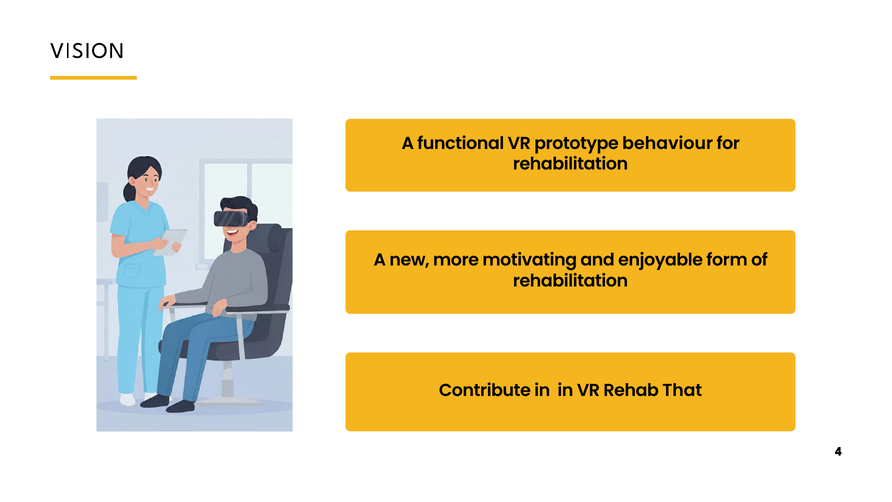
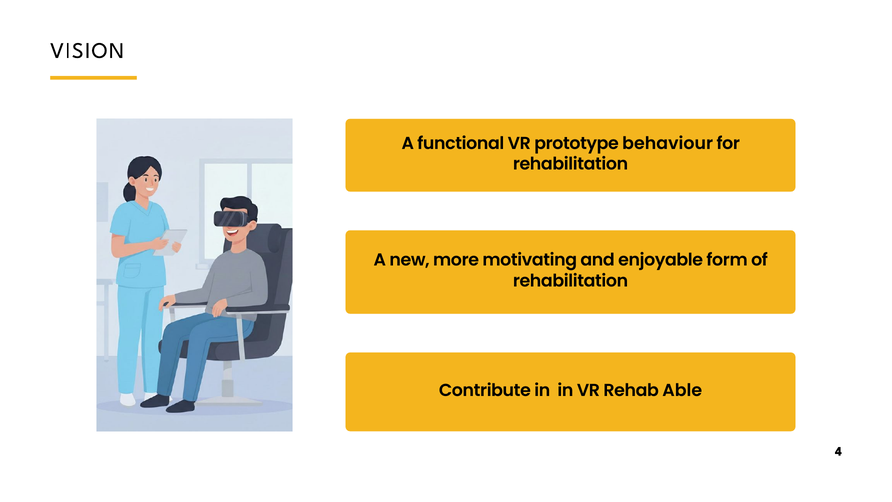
That: That -> Able
